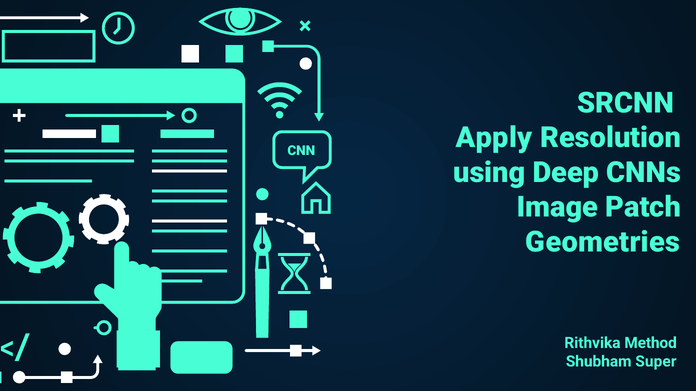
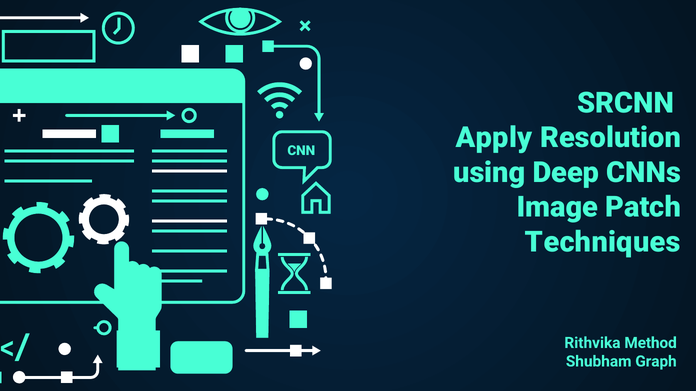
Geometries: Geometries -> Techniques
Super: Super -> Graph
